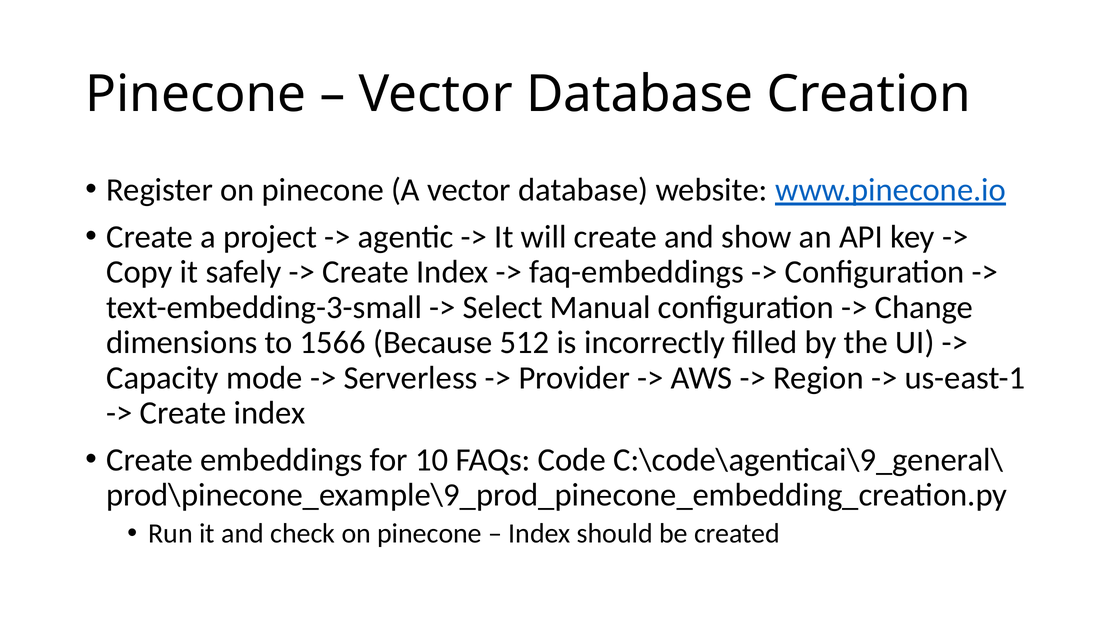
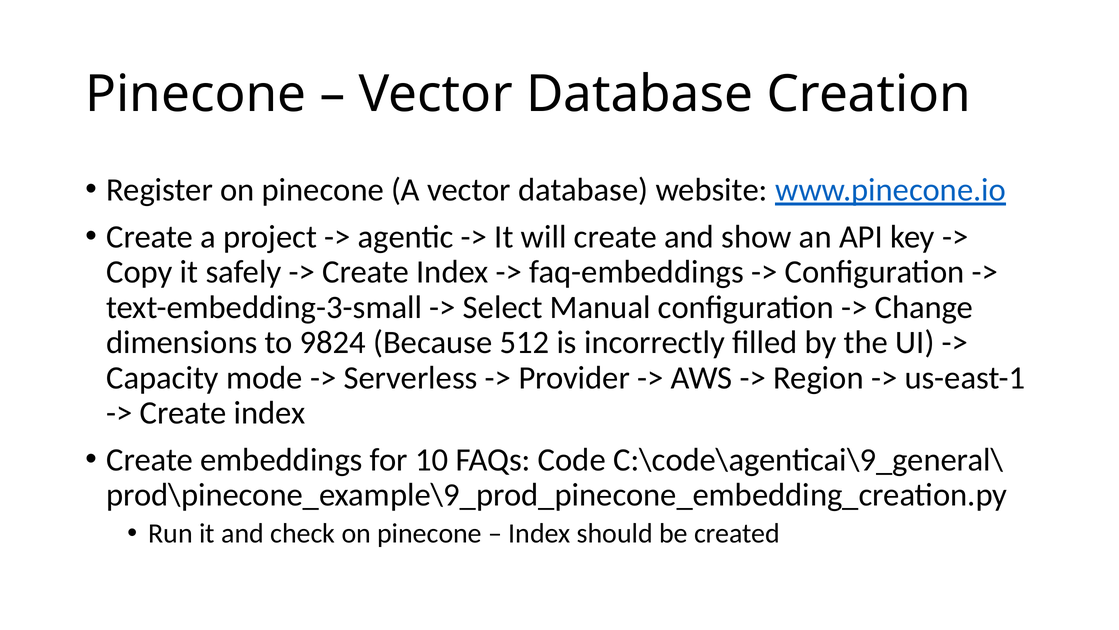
1566: 1566 -> 9824
